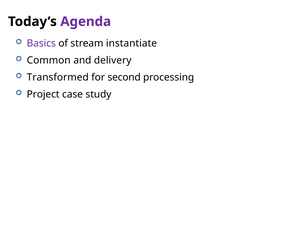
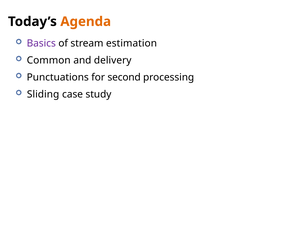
Agenda colour: purple -> orange
instantiate: instantiate -> estimation
Transformed: Transformed -> Punctuations
Project: Project -> Sliding
